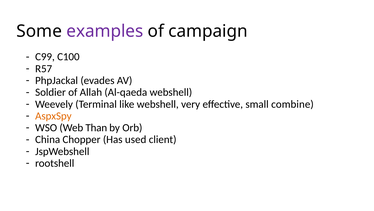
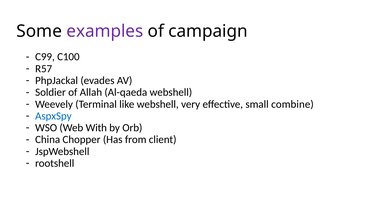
AspxSpy colour: orange -> blue
Than: Than -> With
used: used -> from
